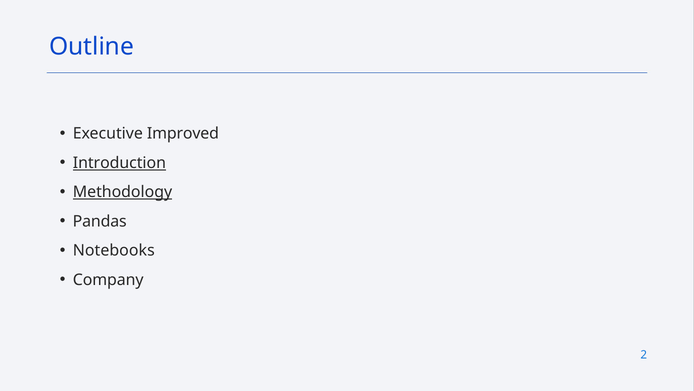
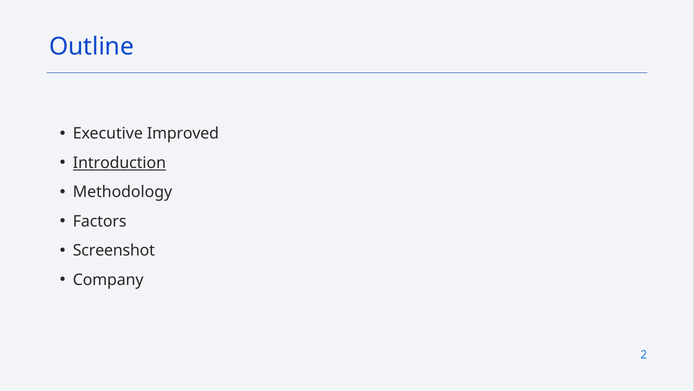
Methodology underline: present -> none
Pandas: Pandas -> Factors
Notebooks: Notebooks -> Screenshot
